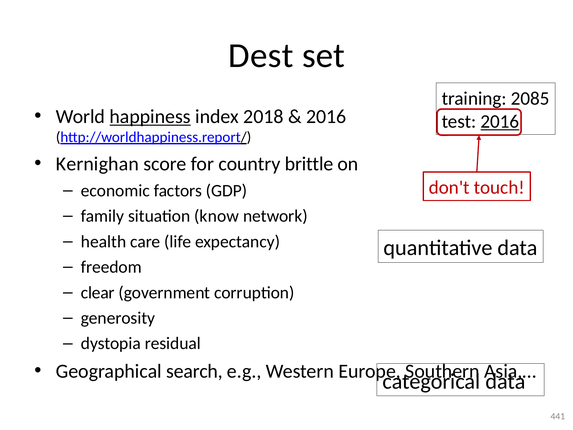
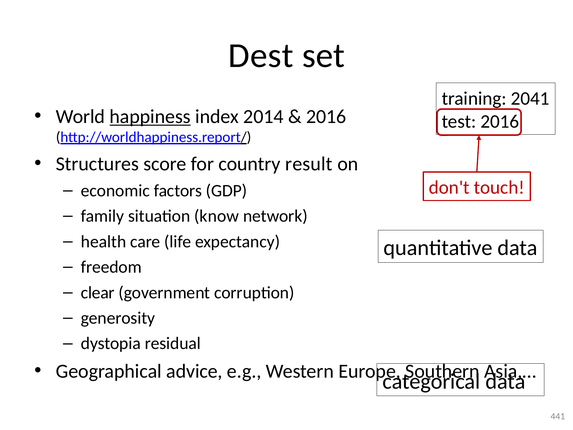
2085: 2085 -> 2041
2018: 2018 -> 2014
2016 at (500, 121) underline: present -> none
Kernighan: Kernighan -> Structures
brittle: brittle -> result
search: search -> advice
